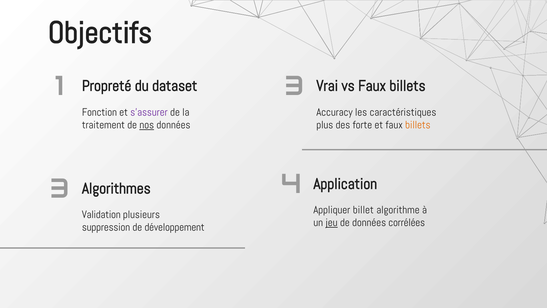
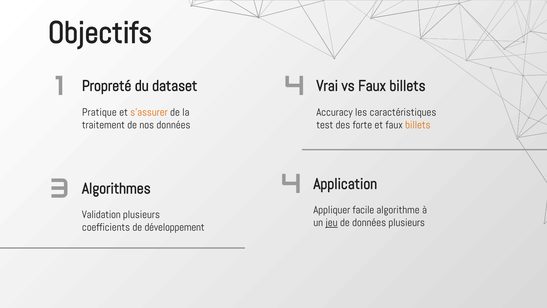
1 3: 3 -> 4
Fonction: Fonction -> Pratique
s’assurer colour: purple -> orange
nos underline: present -> none
plus: plus -> test
billet: billet -> facile
données corrélées: corrélées -> plusieurs
suppression: suppression -> coefficients
